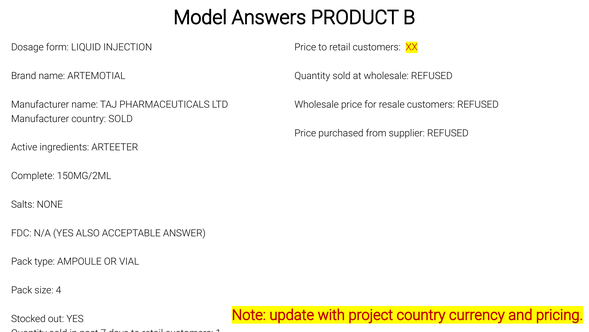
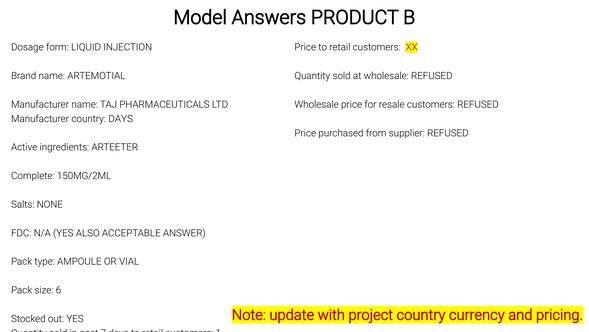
country SOLD: SOLD -> DAYS
4: 4 -> 6
